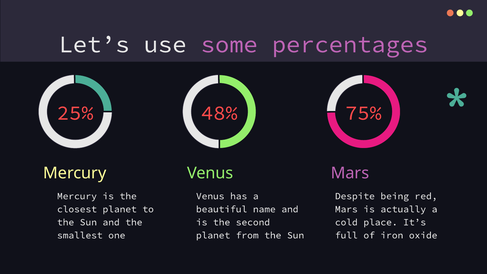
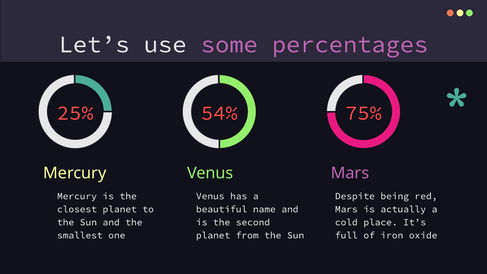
48%: 48% -> 54%
